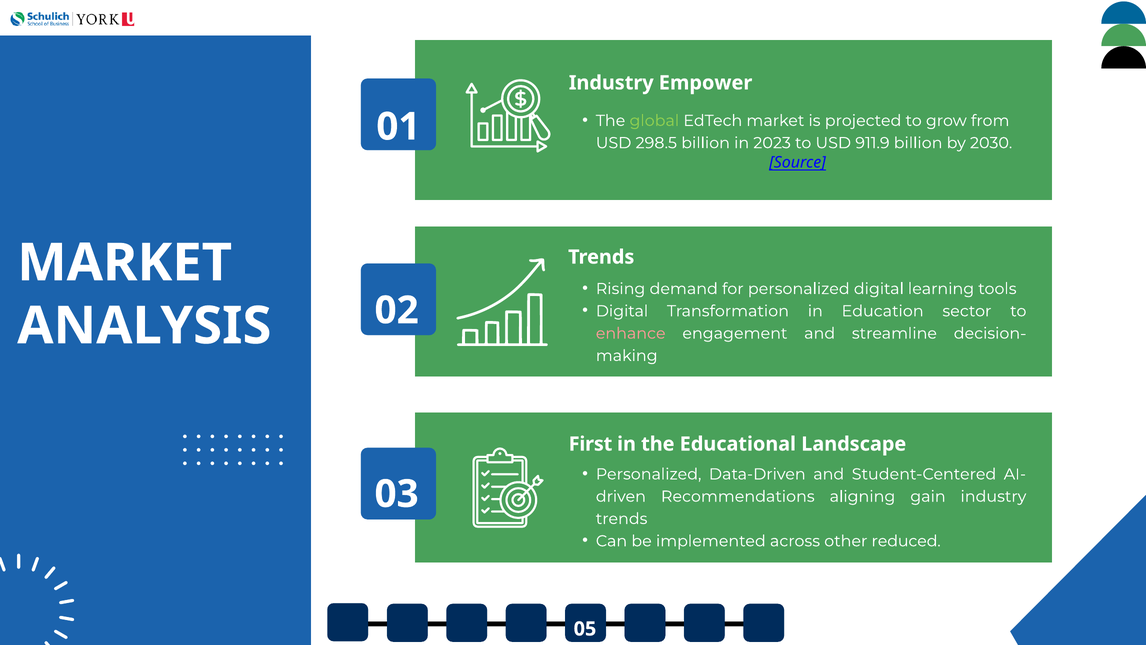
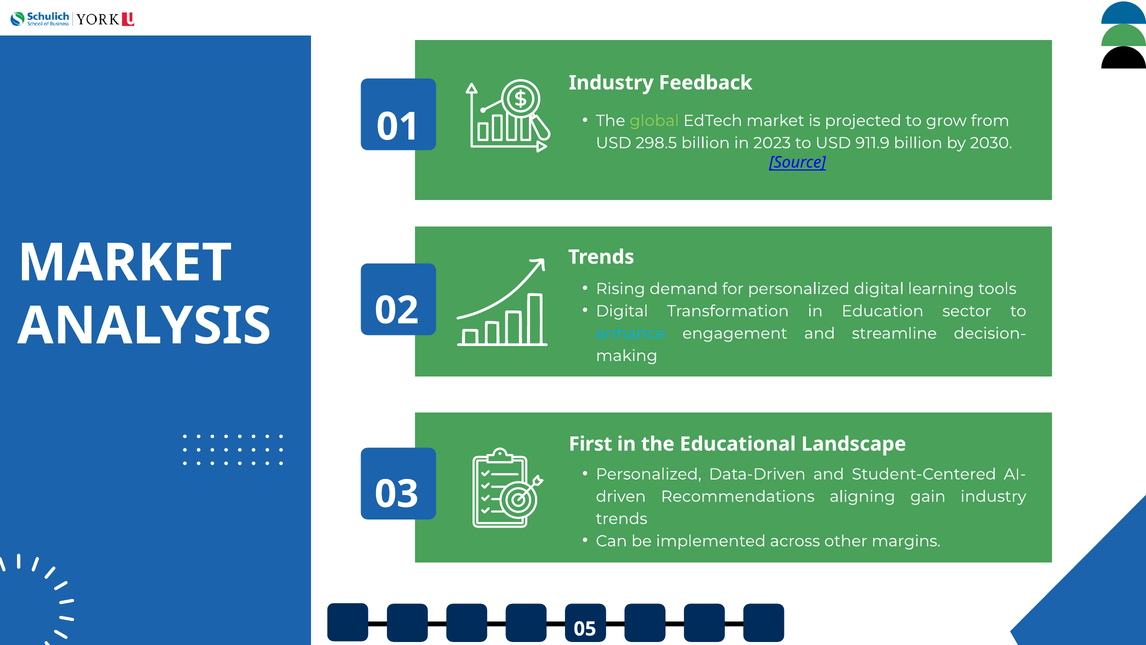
Empower: Empower -> Feedback
enhance colour: pink -> light blue
reduced: reduced -> margins
